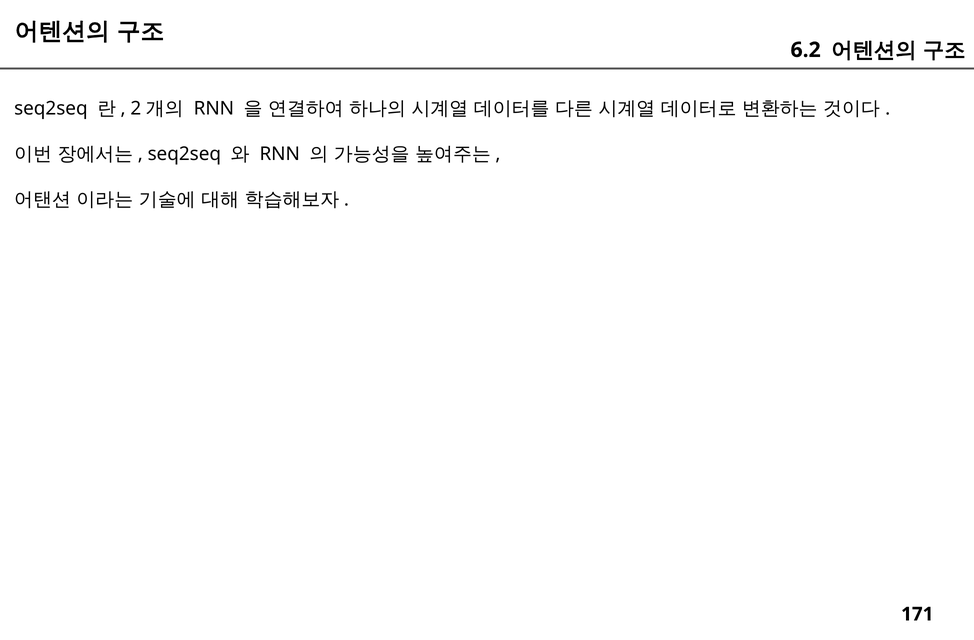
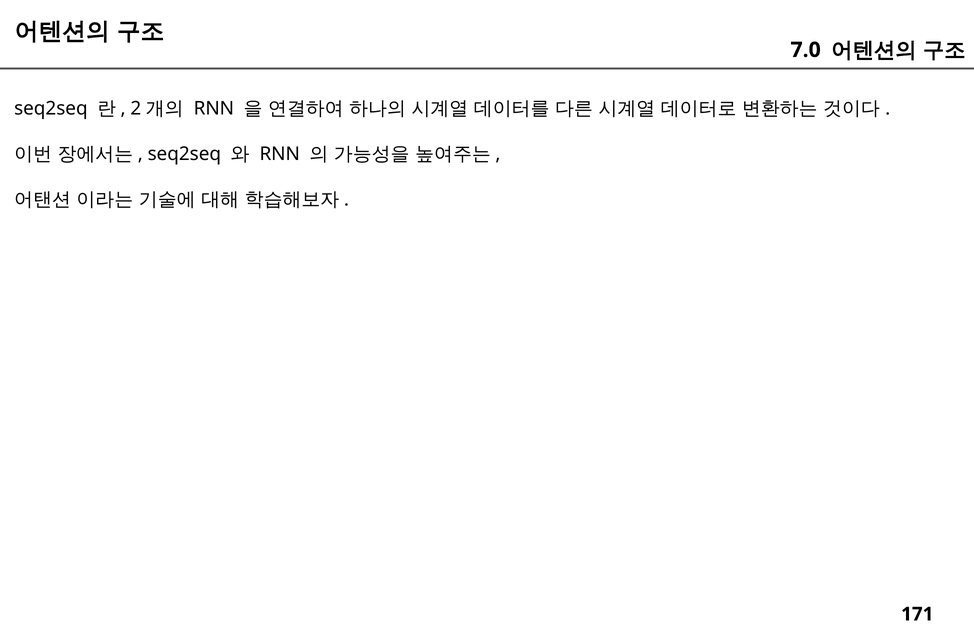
6.2: 6.2 -> 7.0
